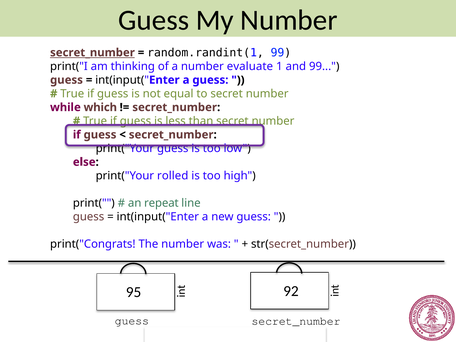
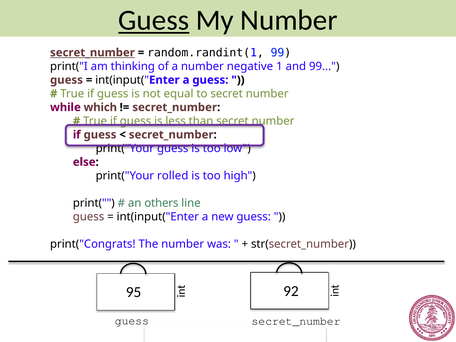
Guess at (154, 20) underline: none -> present
evaluate: evaluate -> negative
repeat: repeat -> others
